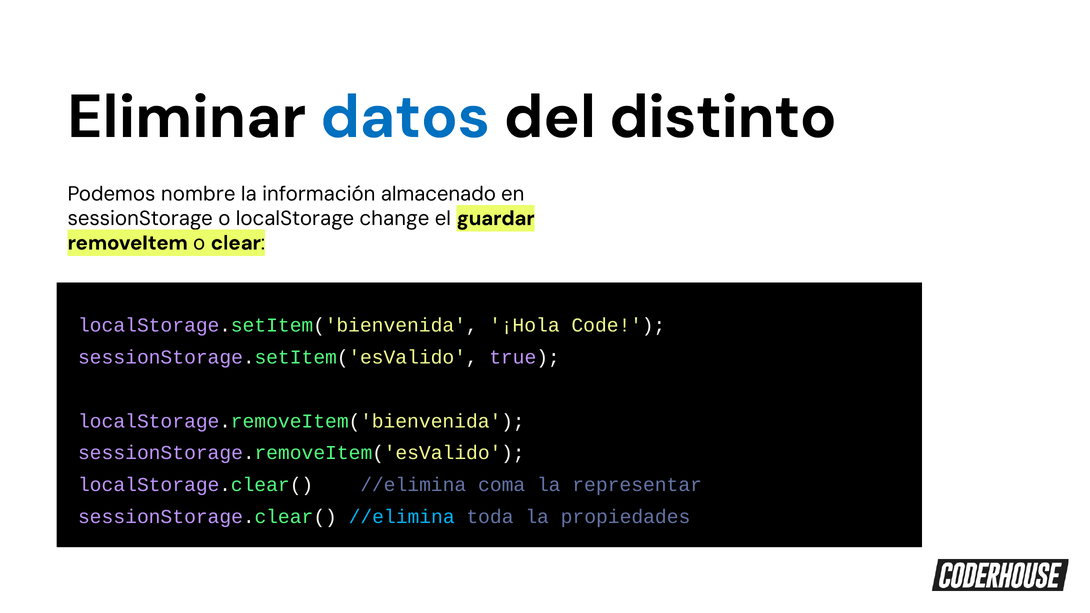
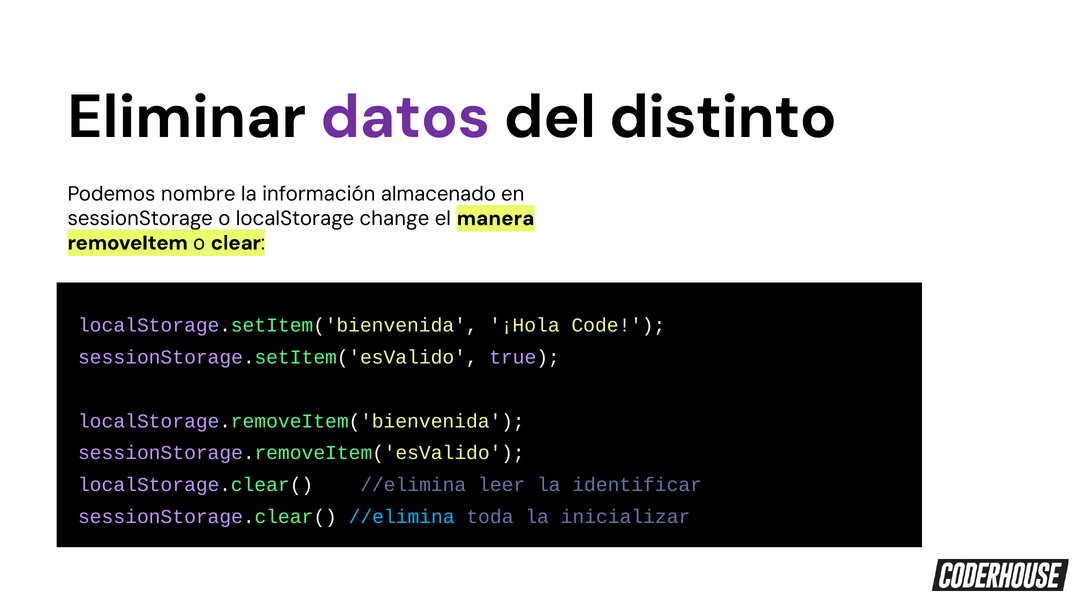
datos colour: blue -> purple
guardar: guardar -> manera
coma: coma -> leer
representar: representar -> identificar
propiedades: propiedades -> inicializar
